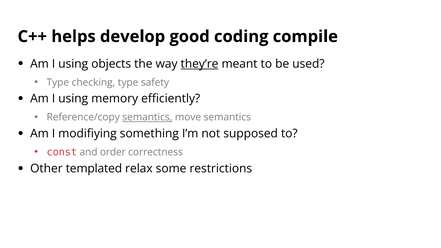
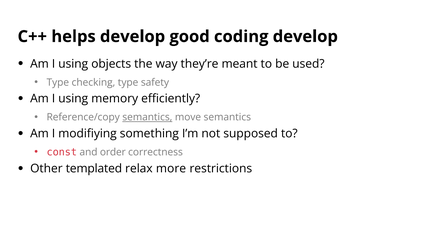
coding compile: compile -> develop
they’re underline: present -> none
some: some -> more
